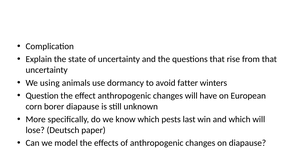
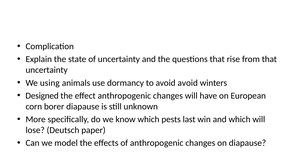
avoid fatter: fatter -> avoid
Question: Question -> Designed
